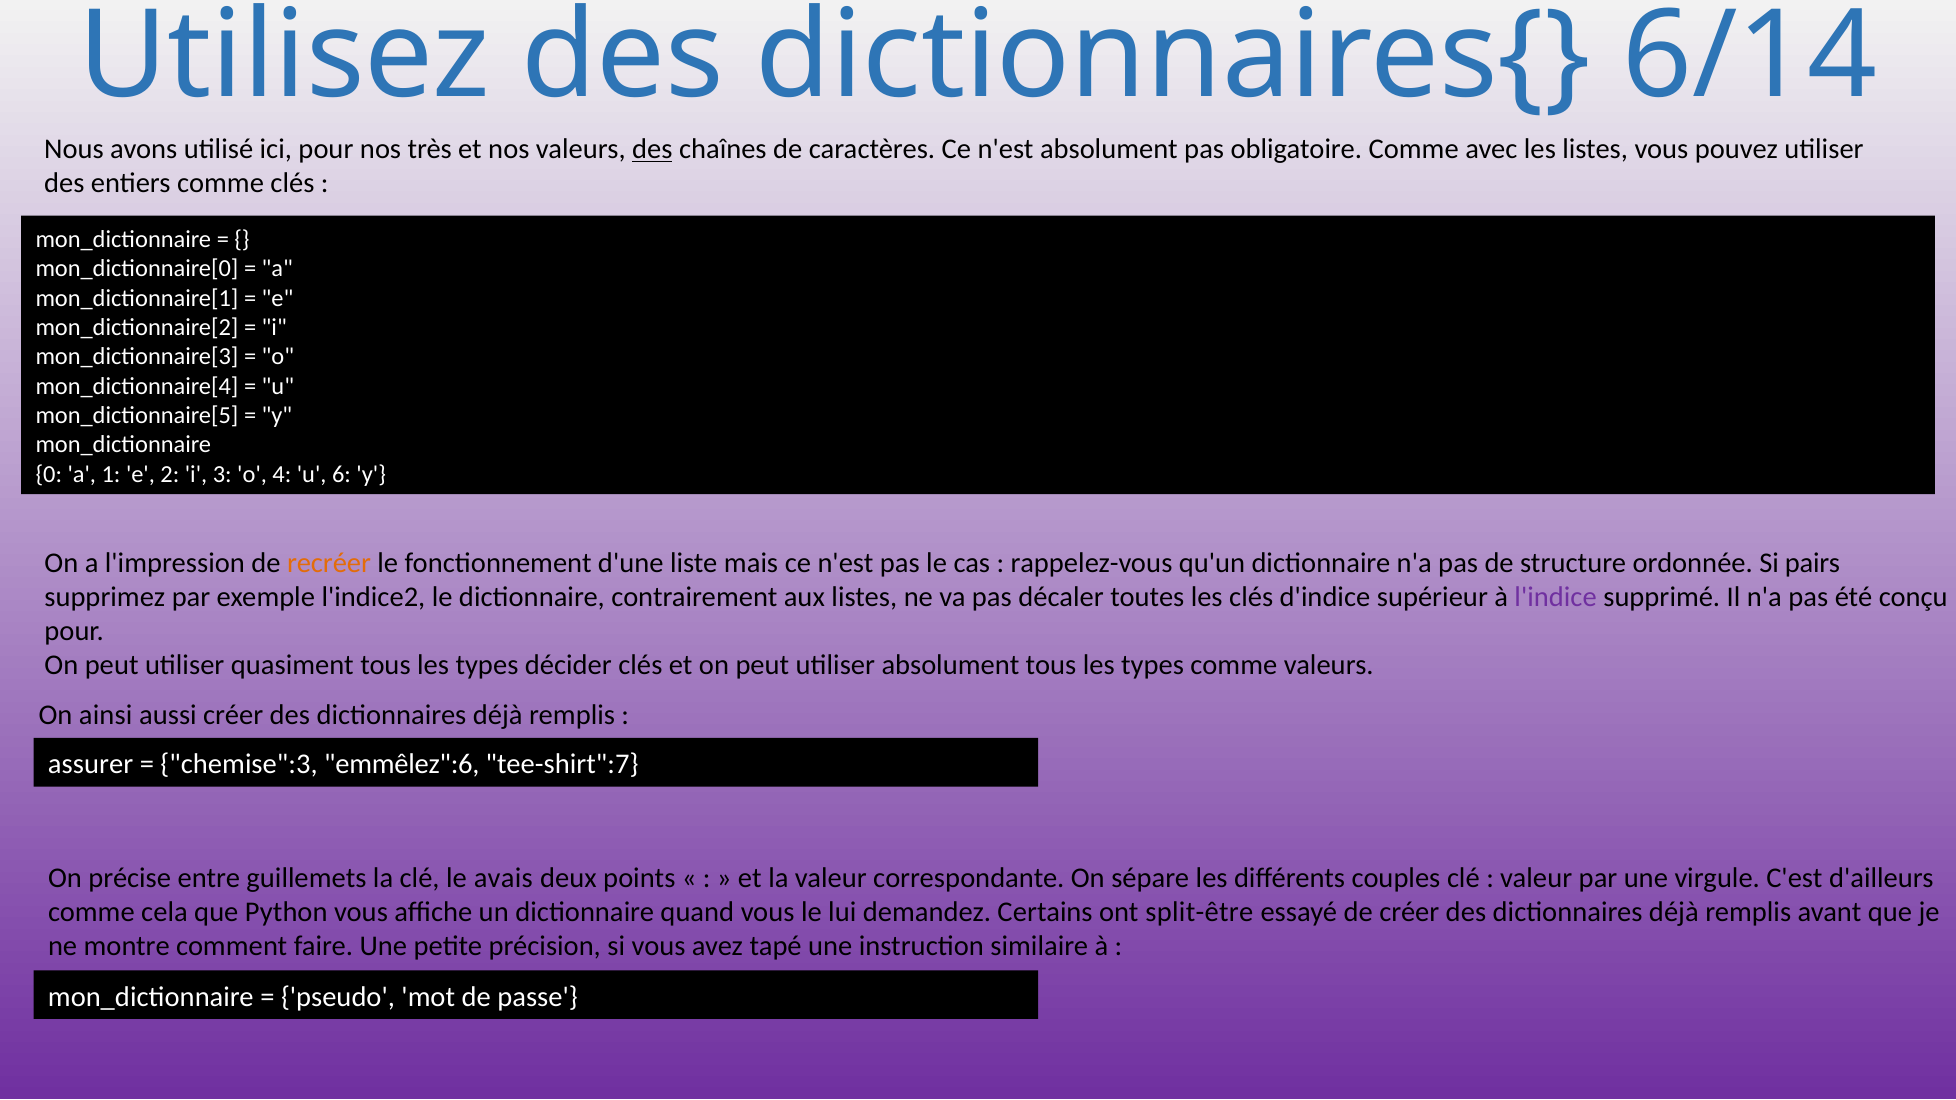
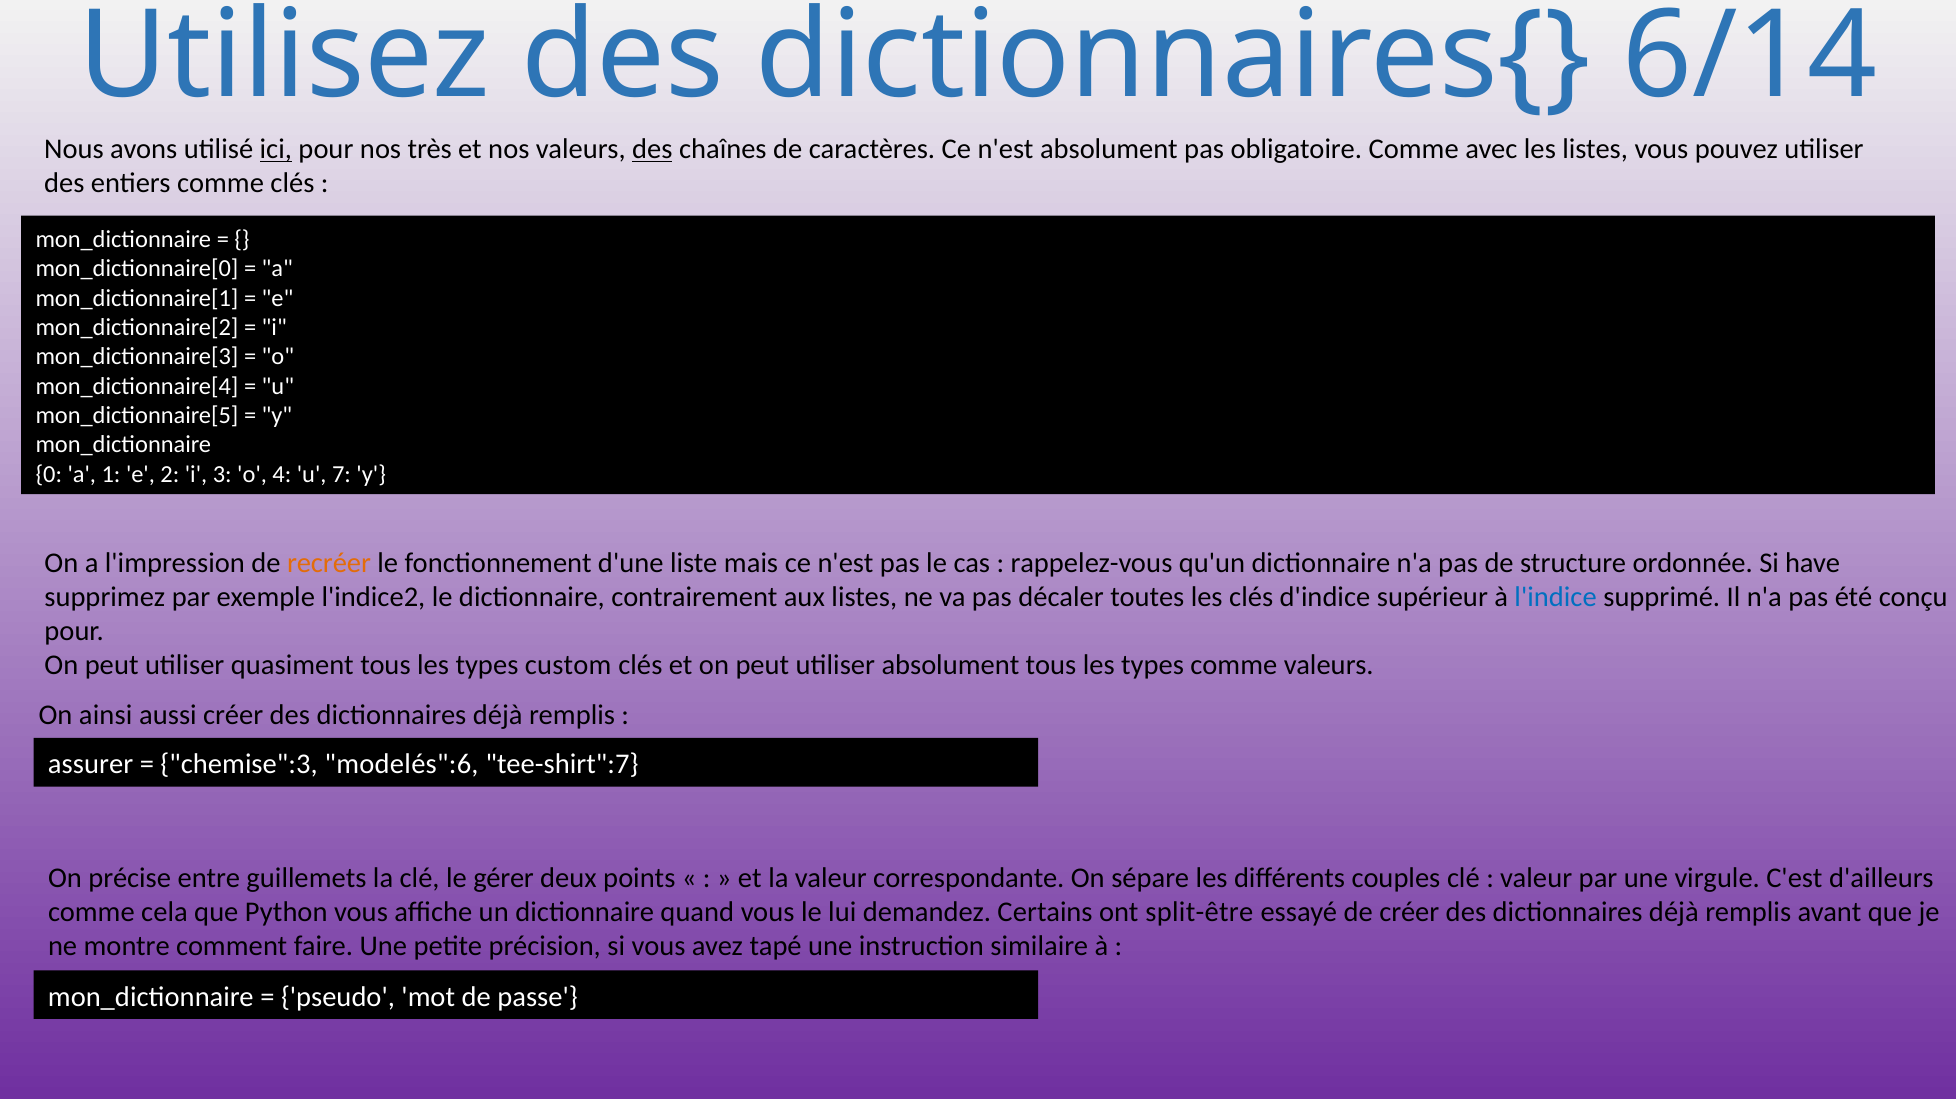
ici underline: none -> present
6: 6 -> 7
pairs: pairs -> have
l'indice colour: purple -> blue
décider: décider -> custom
emmêlez":6: emmêlez":6 -> modelés":6
avais: avais -> gérer
